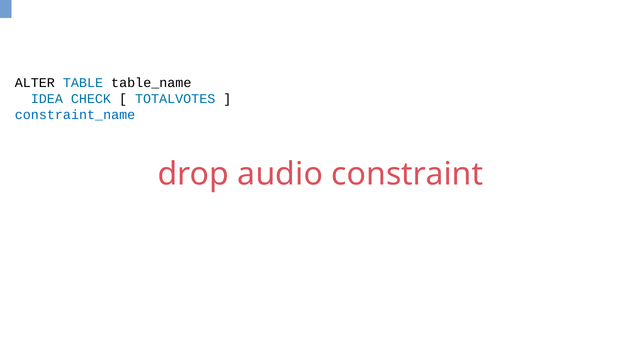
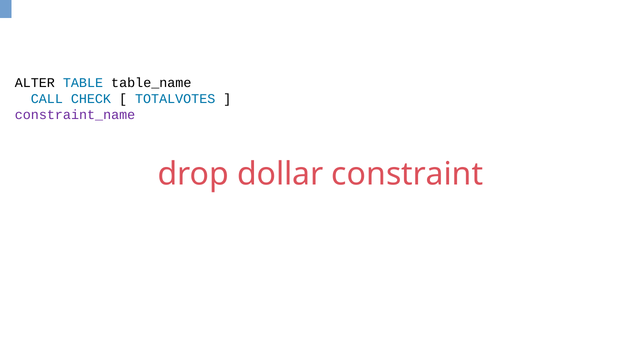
IDEA: IDEA -> CALL
constraint_name colour: blue -> purple
audio: audio -> dollar
